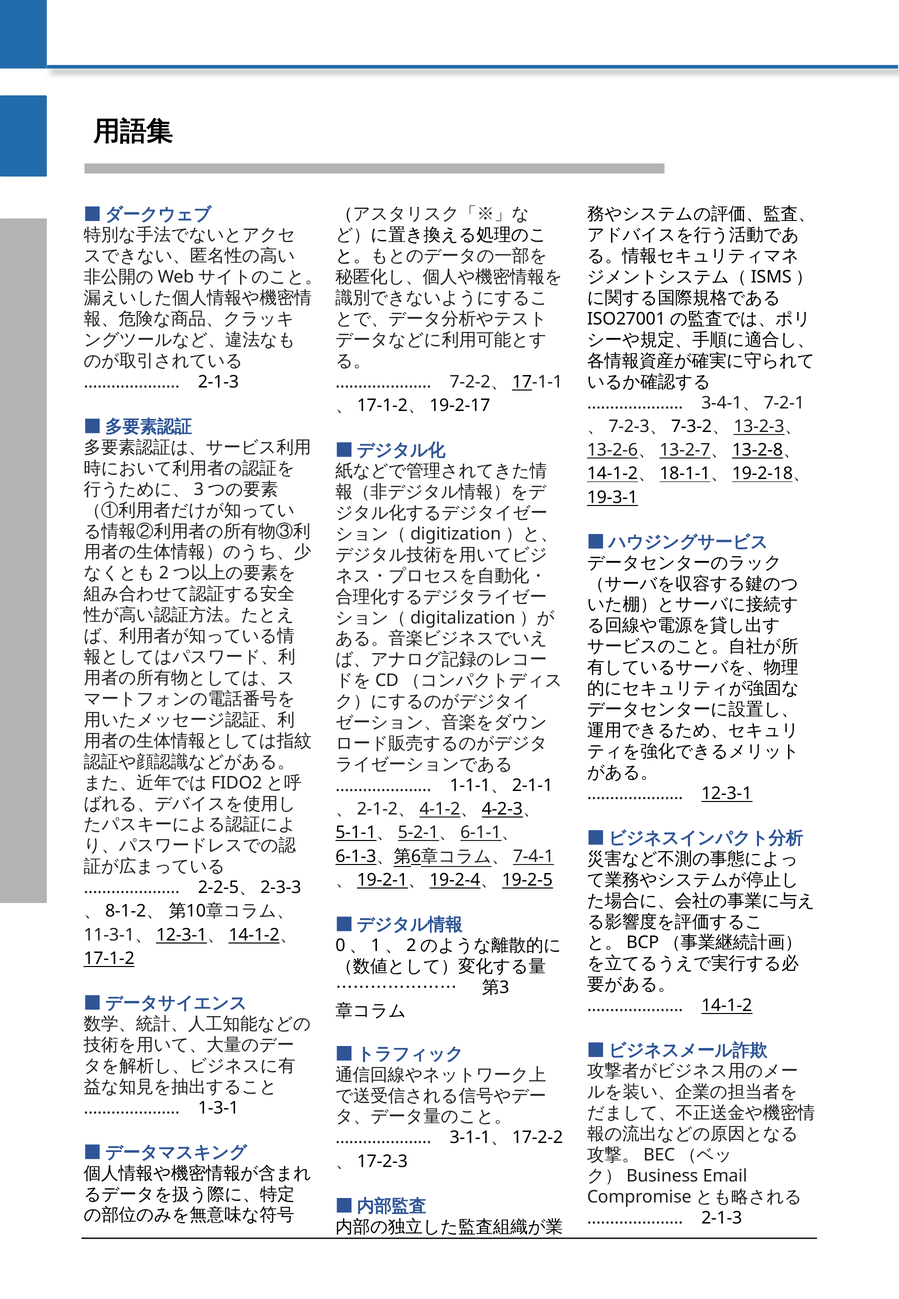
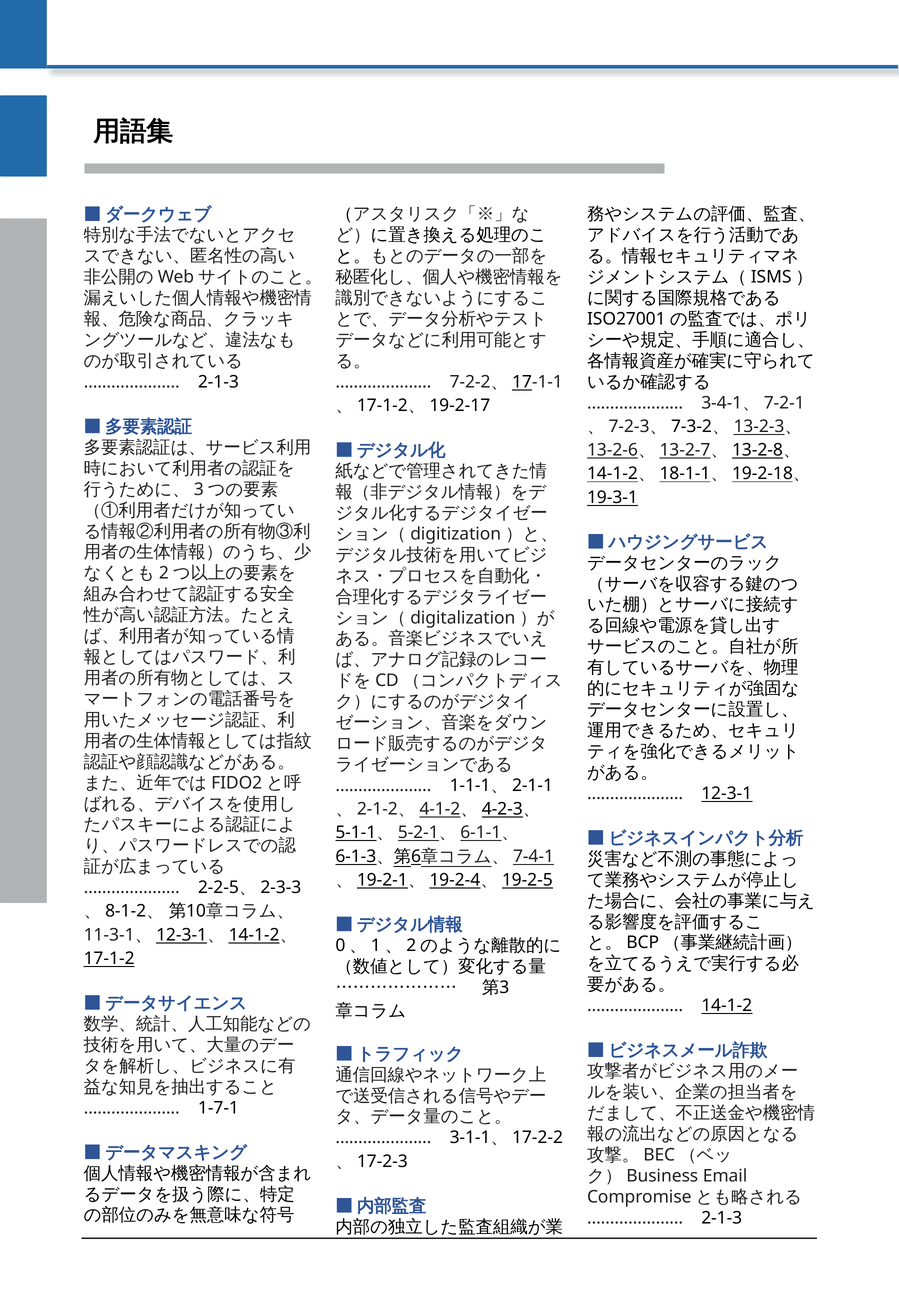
1-3-1: 1-3-1 -> 1-7-1
